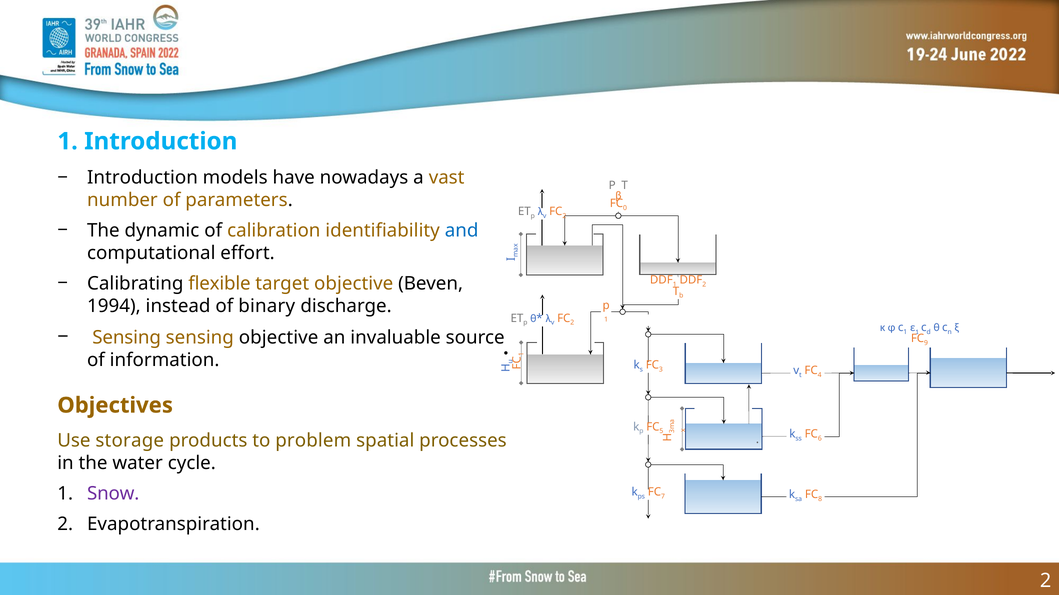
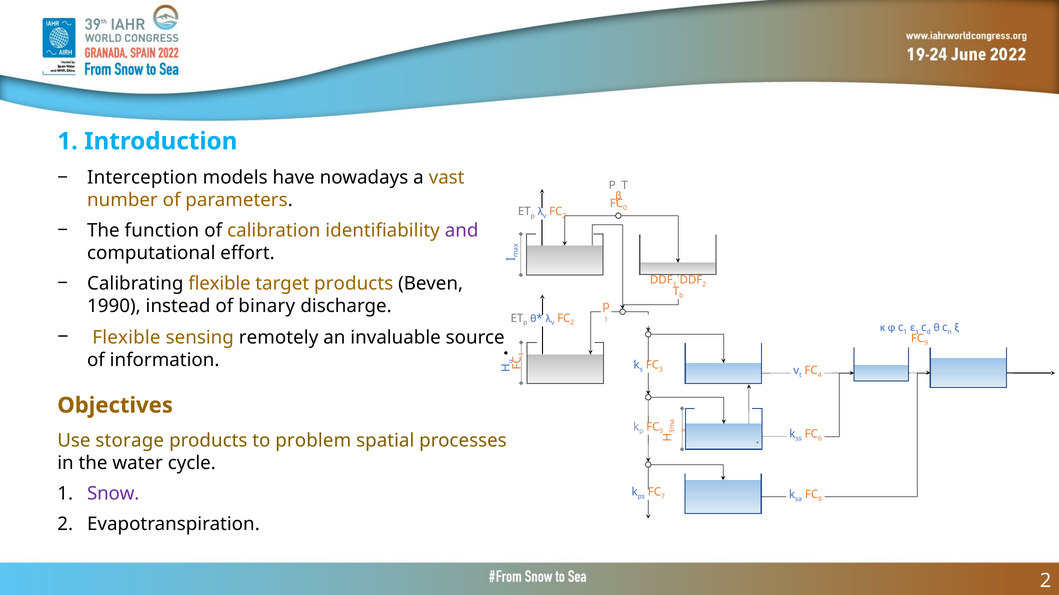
Introduction at (142, 178): Introduction -> Interception
dynamic: dynamic -> function
and colour: blue -> purple
target objective: objective -> products
1994: 1994 -> 1990
Sensing at (127, 338): Sensing -> Flexible
sensing objective: objective -> remotely
